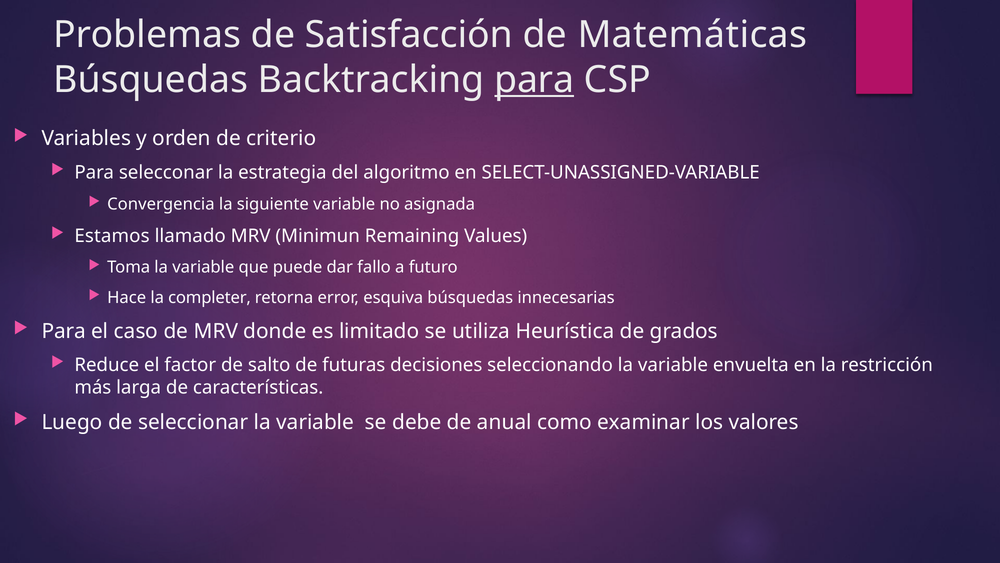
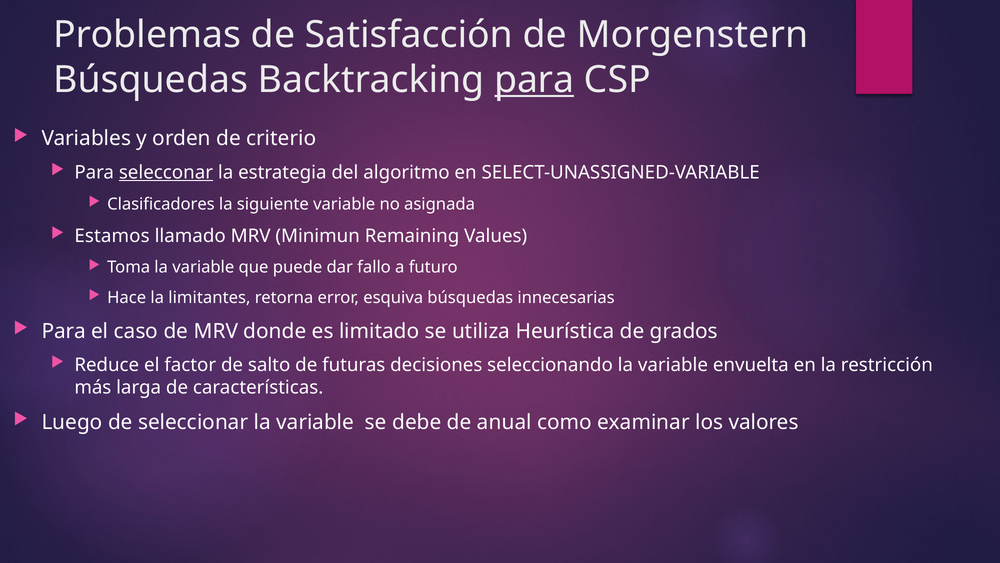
Matemáticas: Matemáticas -> Morgenstern
selecconar underline: none -> present
Convergencia: Convergencia -> Clasificadores
completer: completer -> limitantes
